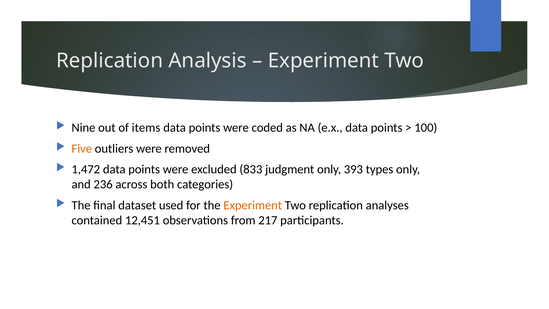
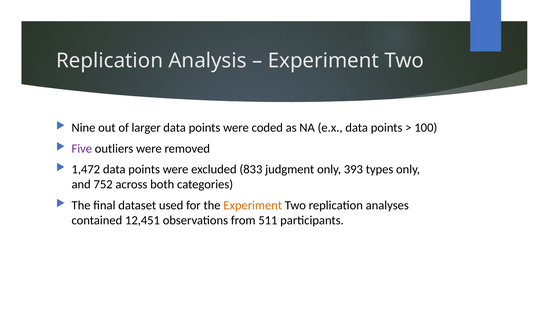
items: items -> larger
Five colour: orange -> purple
236: 236 -> 752
217: 217 -> 511
